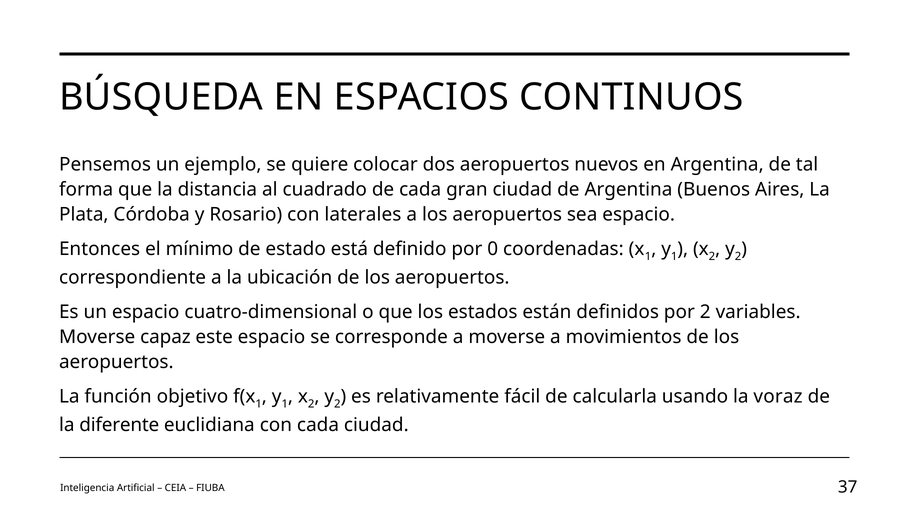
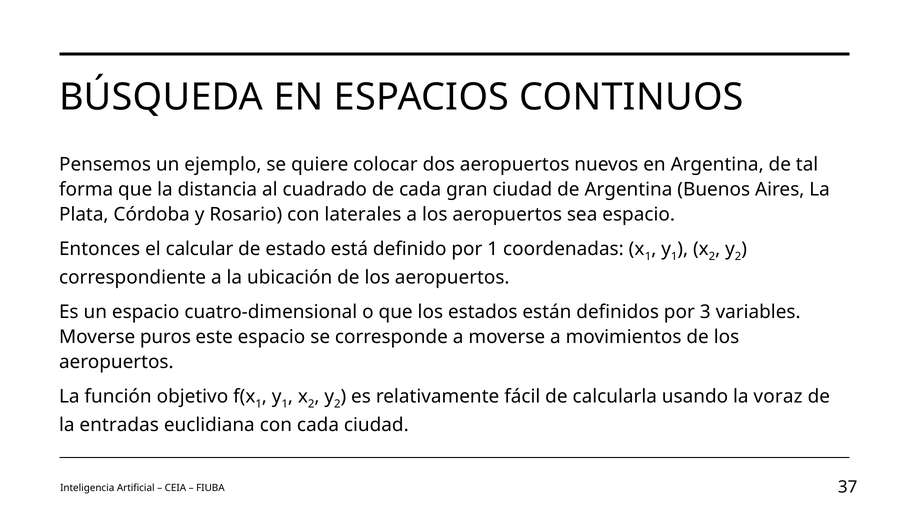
mínimo: mínimo -> calcular
por 0: 0 -> 1
por 2: 2 -> 3
capaz: capaz -> puros
diferente: diferente -> entradas
